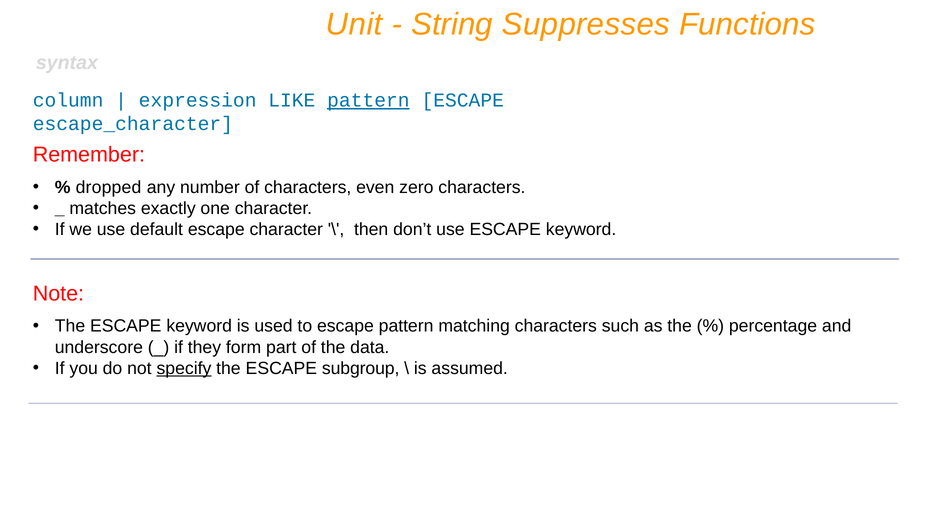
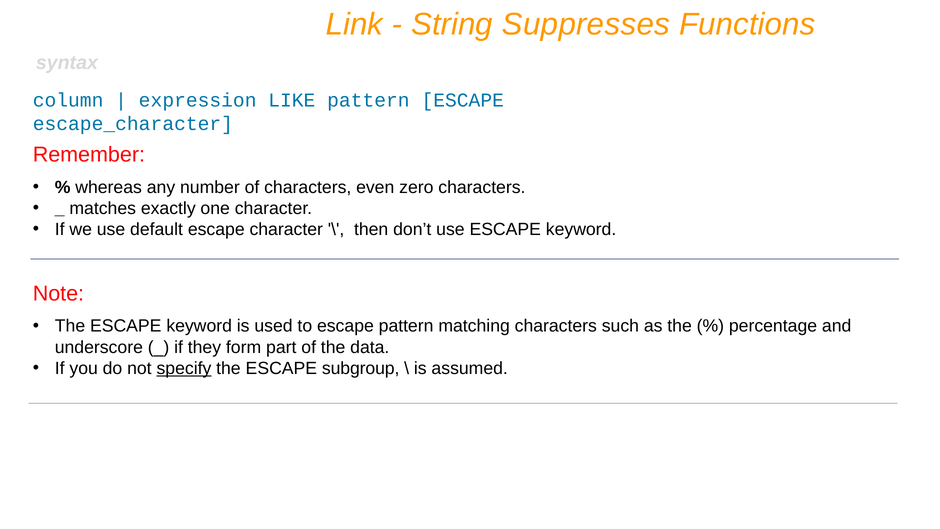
Unit: Unit -> Link
pattern at (368, 100) underline: present -> none
dropped: dropped -> whereas
